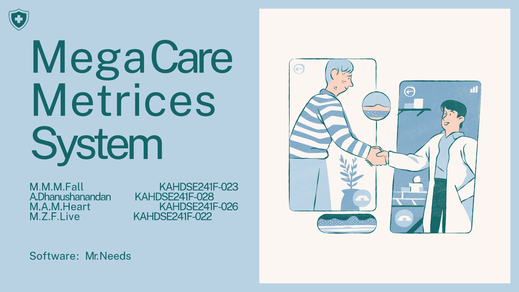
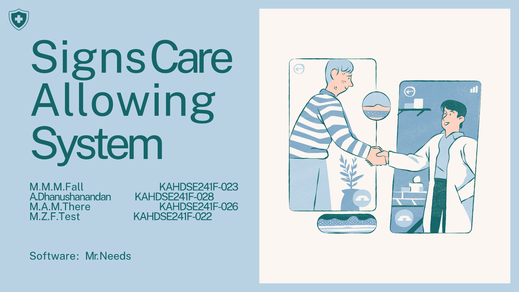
Mega: Mega -> Signs
Metrices: Metrices -> Allowing
M.A.M.Heart: M.A.M.Heart -> M.A.M.There
M.Z.F.Live: M.Z.F.Live -> M.Z.F.Test
